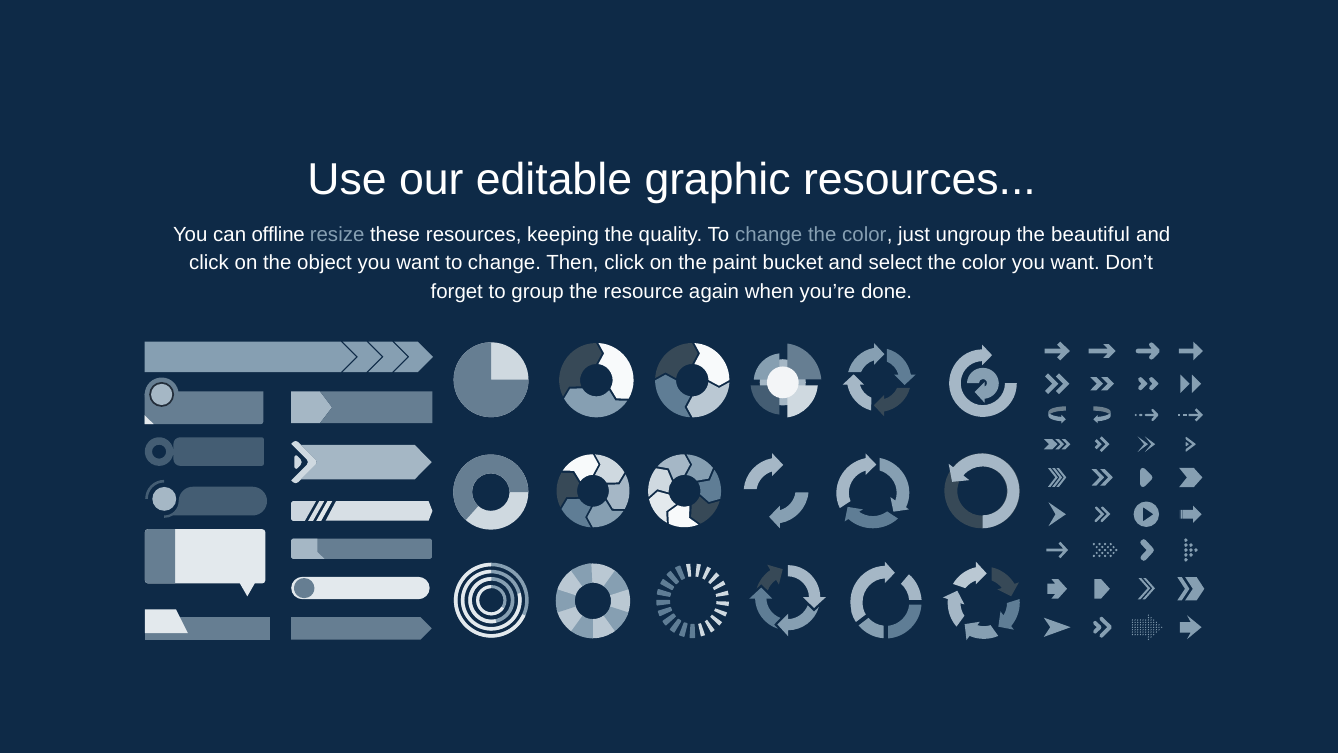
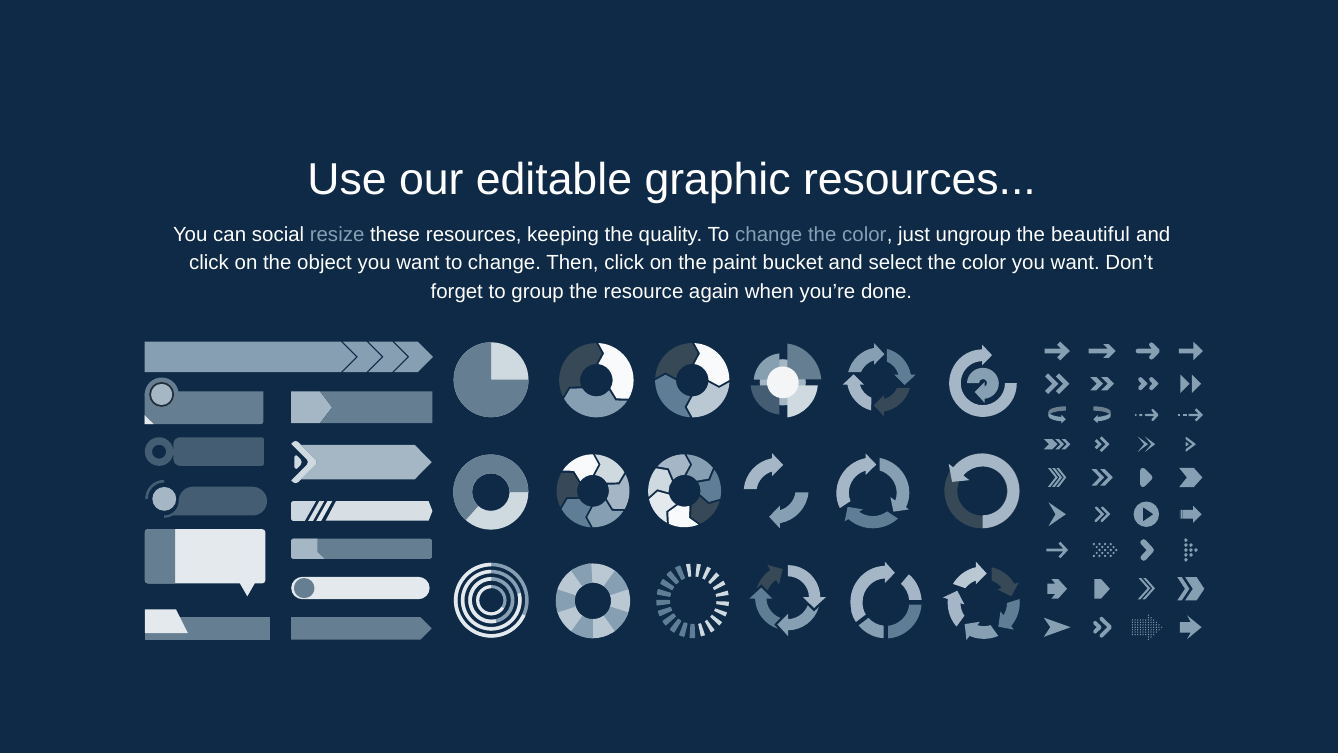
offline: offline -> social
